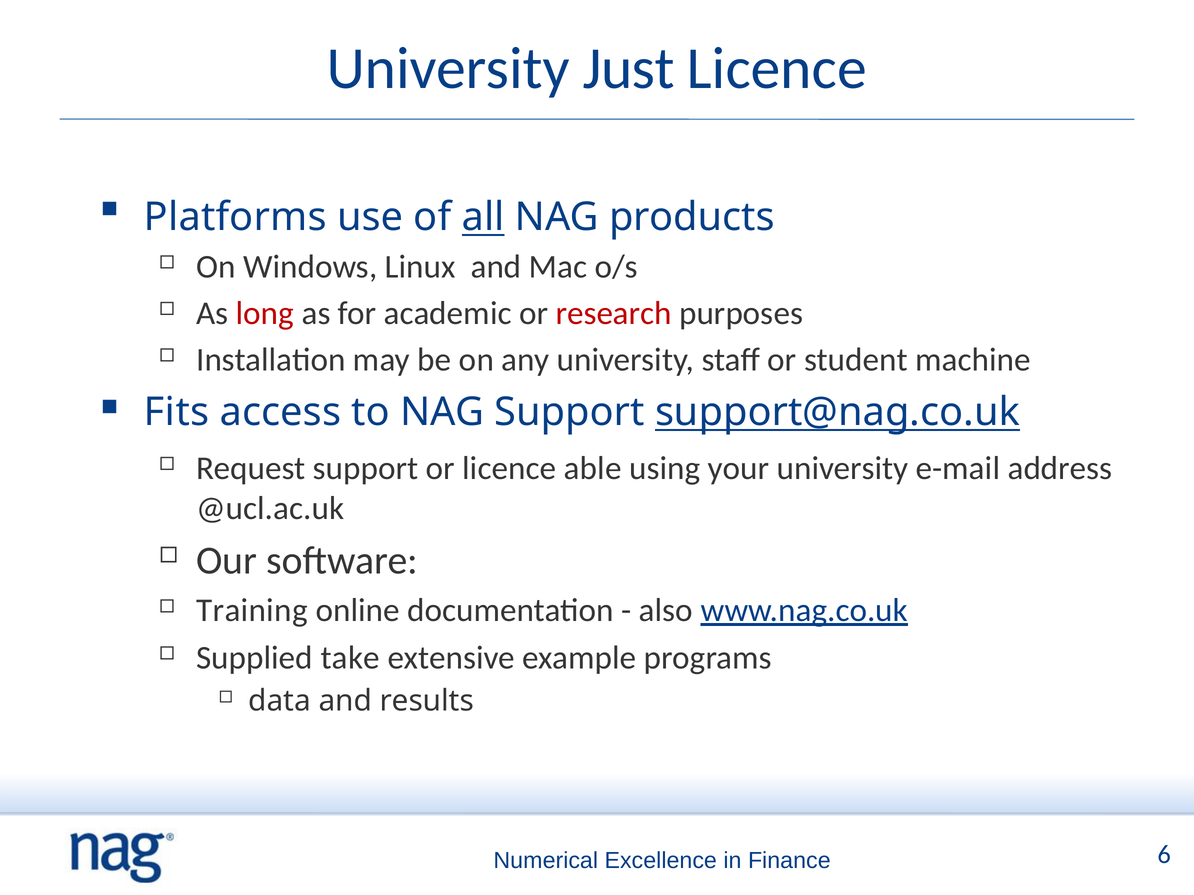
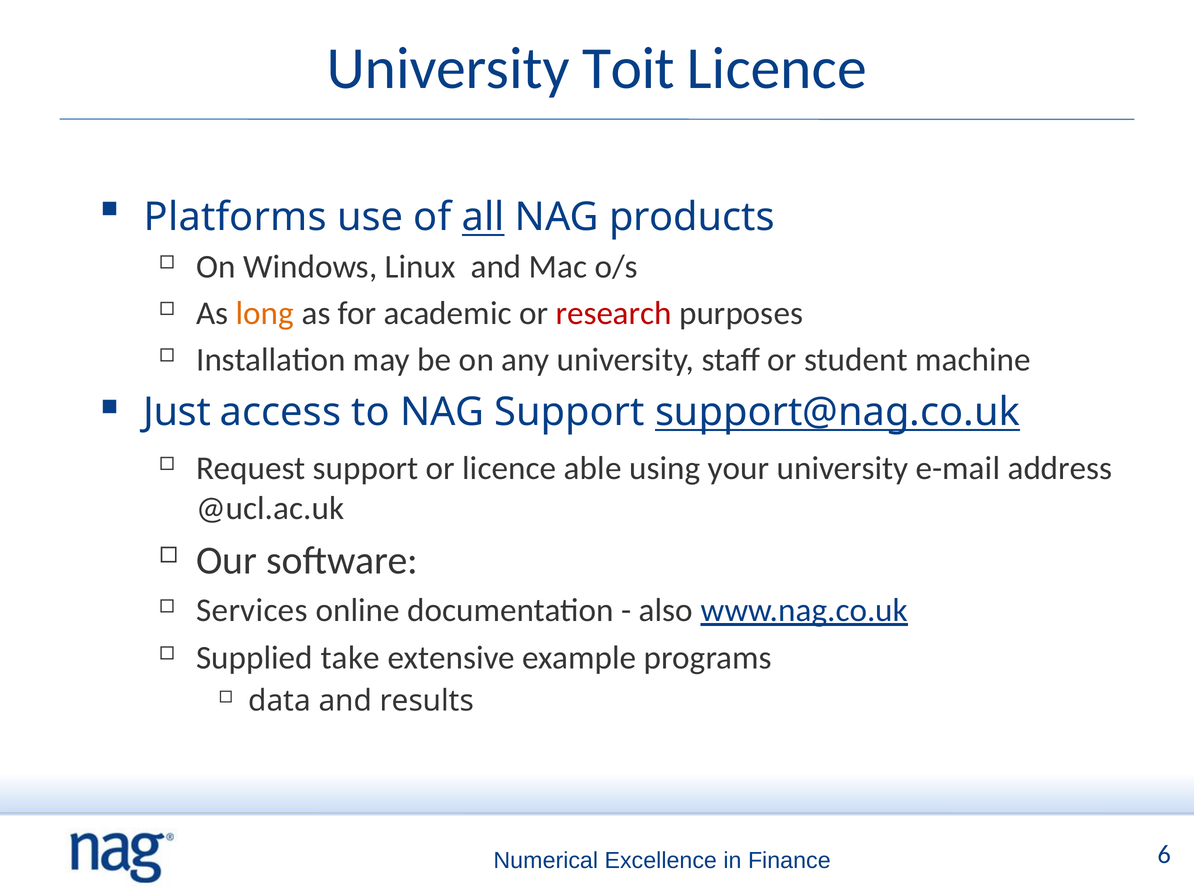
Just: Just -> Toit
long colour: red -> orange
Fits: Fits -> Just
Training: Training -> Services
